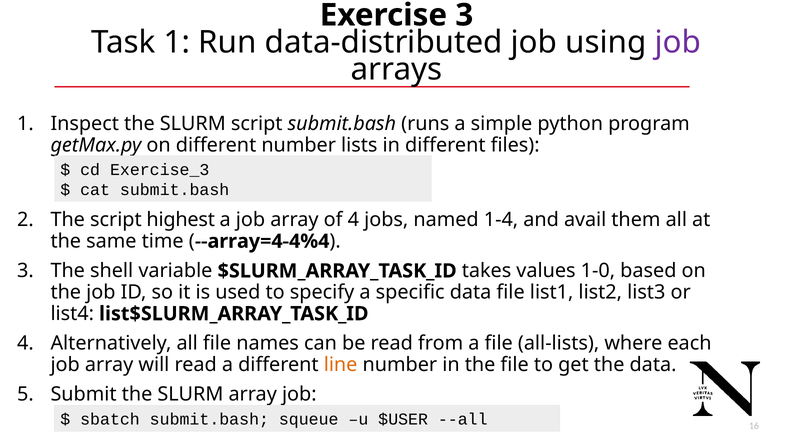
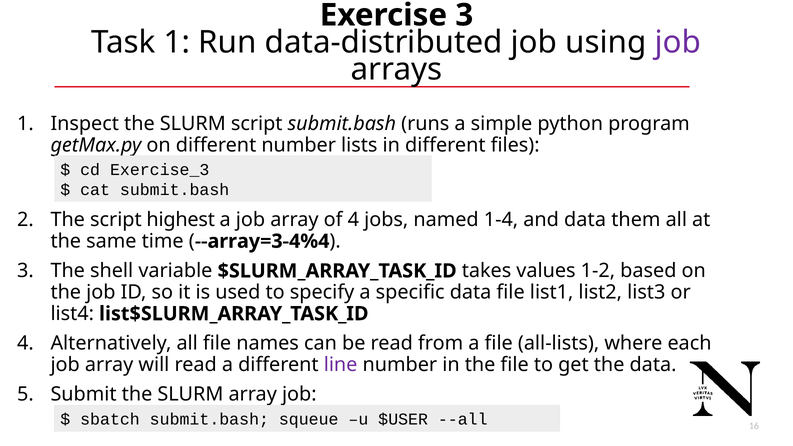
and avail: avail -> data
--array=4-4%4: --array=4-4%4 -> --array=3-4%4
1-0: 1-0 -> 1-2
line colour: orange -> purple
